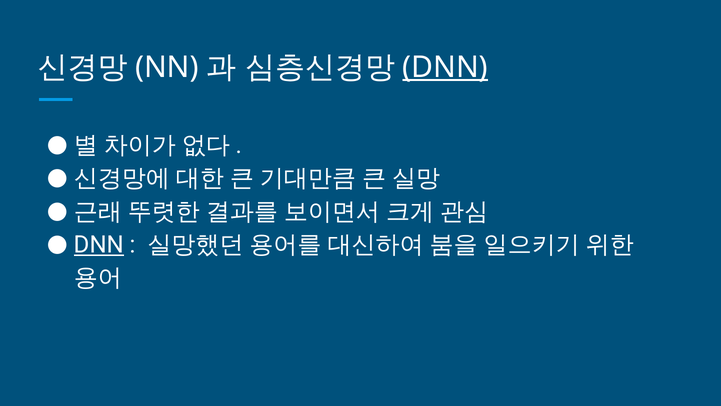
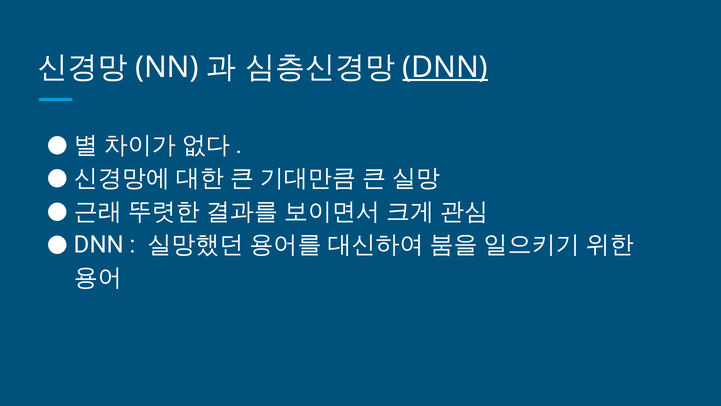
DNN at (99, 245) underline: present -> none
